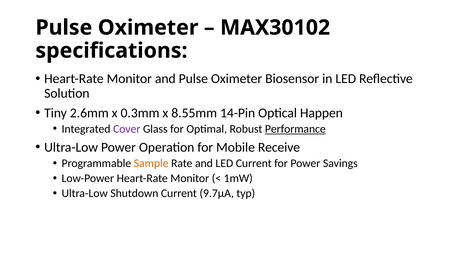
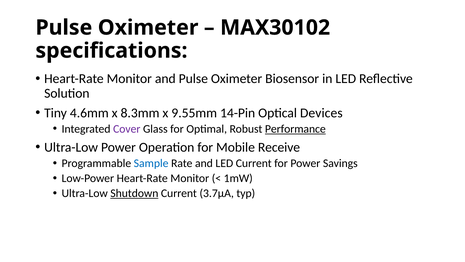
2.6mm: 2.6mm -> 4.6mm
0.3mm: 0.3mm -> 8.3mm
8.55mm: 8.55mm -> 9.55mm
Happen: Happen -> Devices
Sample colour: orange -> blue
Shutdown underline: none -> present
9.7µA: 9.7µA -> 3.7µA
